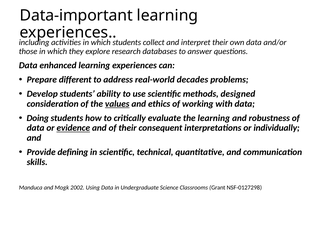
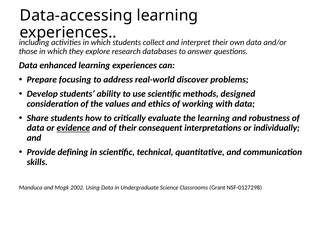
Data-important: Data-important -> Data-accessing
different: different -> focusing
decades: decades -> discover
values underline: present -> none
Doing: Doing -> Share
